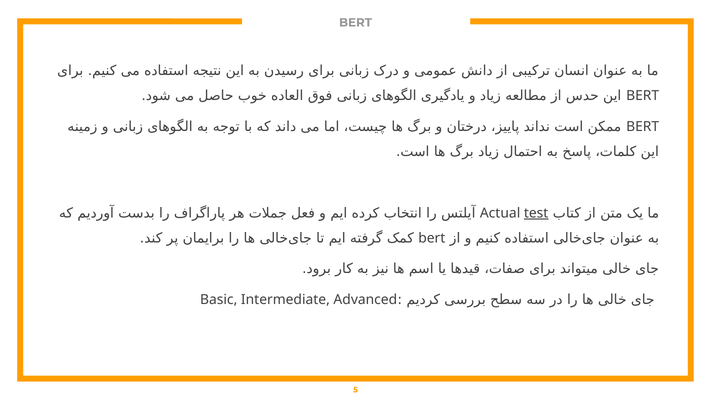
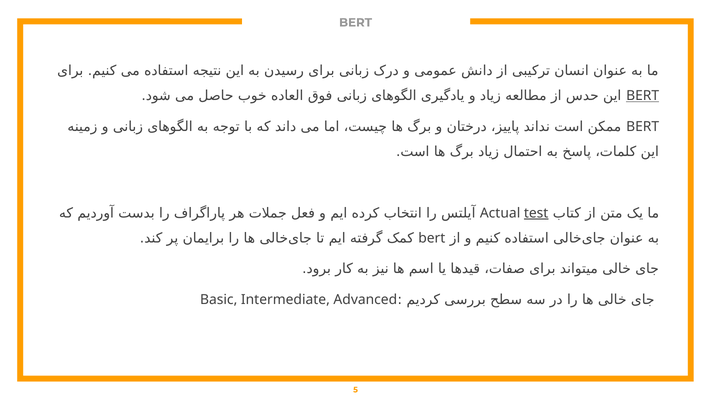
BERT at (643, 96) underline: none -> present
